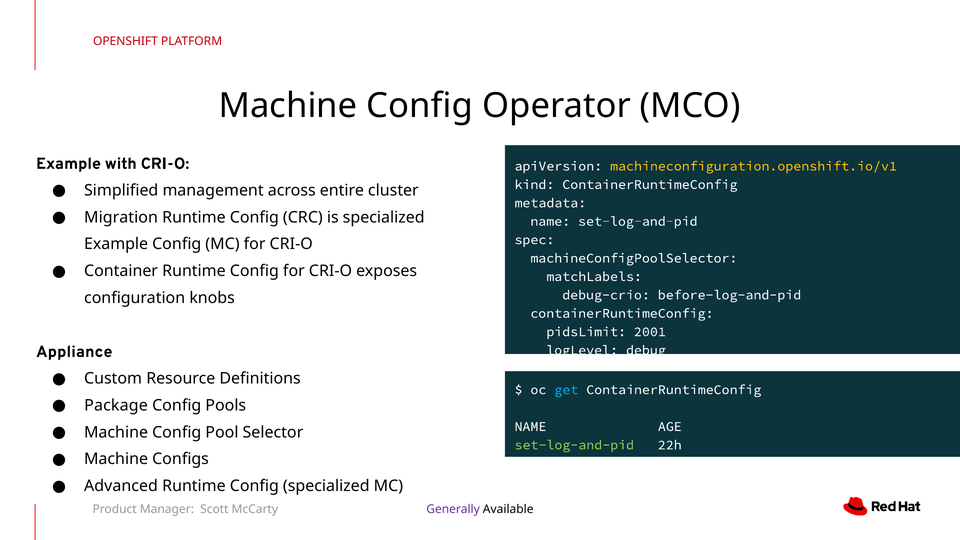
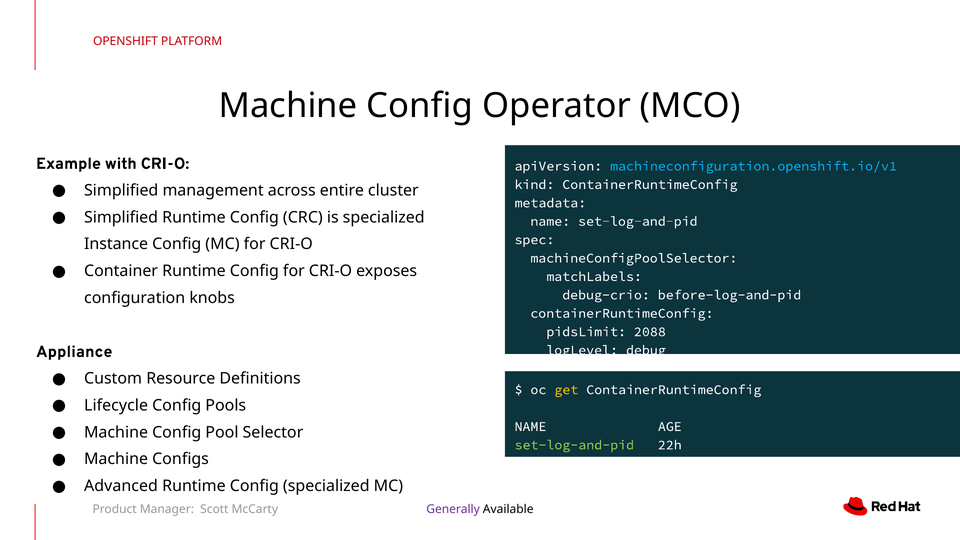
machineconfiguration.openshift.io/v1 colour: yellow -> light blue
Migration at (121, 217): Migration -> Simplified
Example at (116, 244): Example -> Instance
2001: 2001 -> 2088
get colour: light blue -> yellow
Package: Package -> Lifecycle
